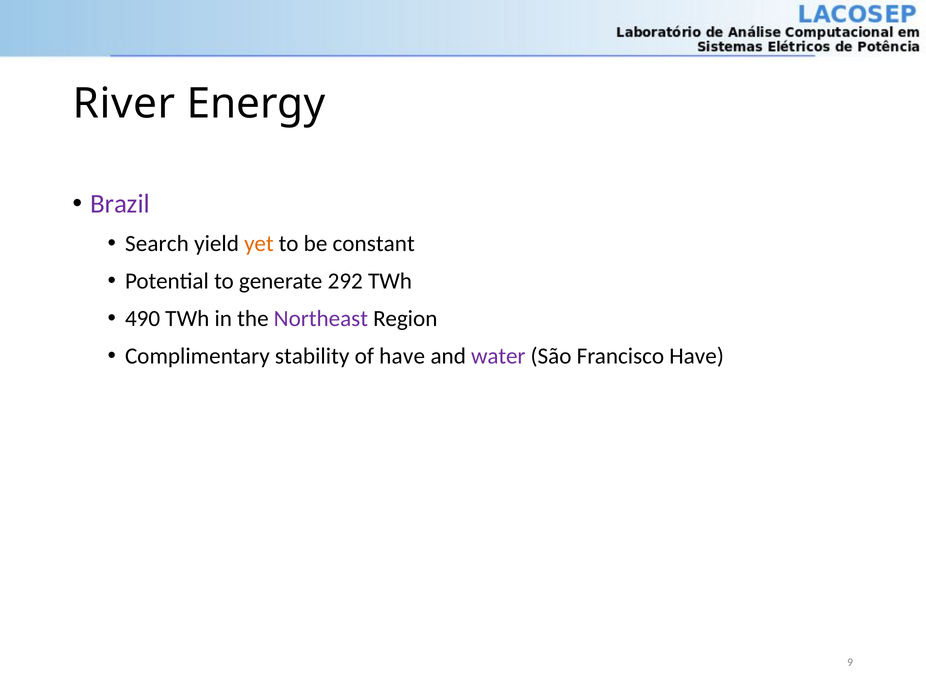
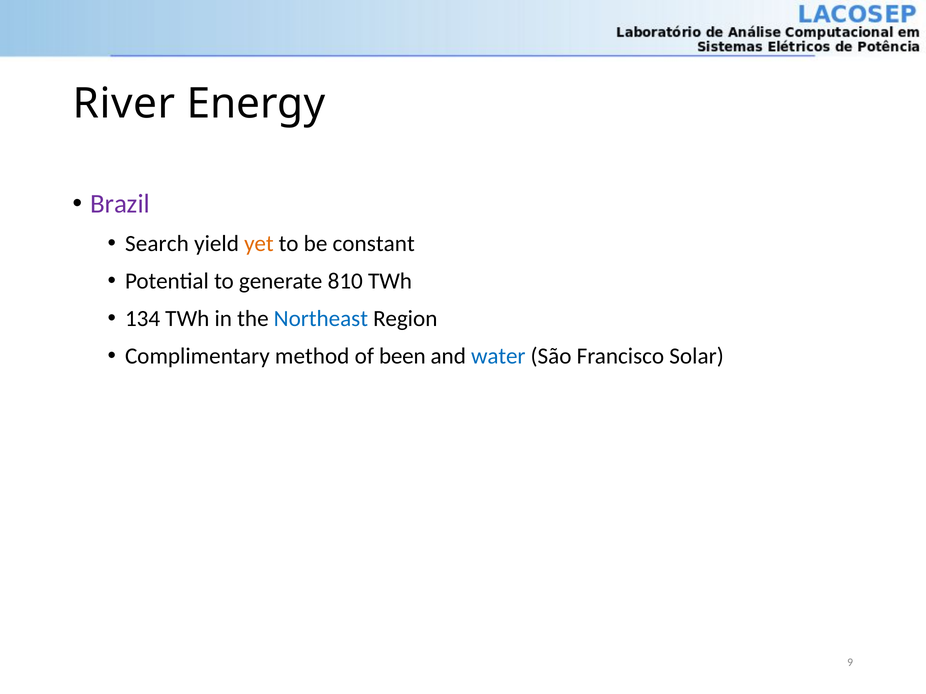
292: 292 -> 810
490: 490 -> 134
Northeast colour: purple -> blue
stability: stability -> method
of have: have -> been
water colour: purple -> blue
Francisco Have: Have -> Solar
